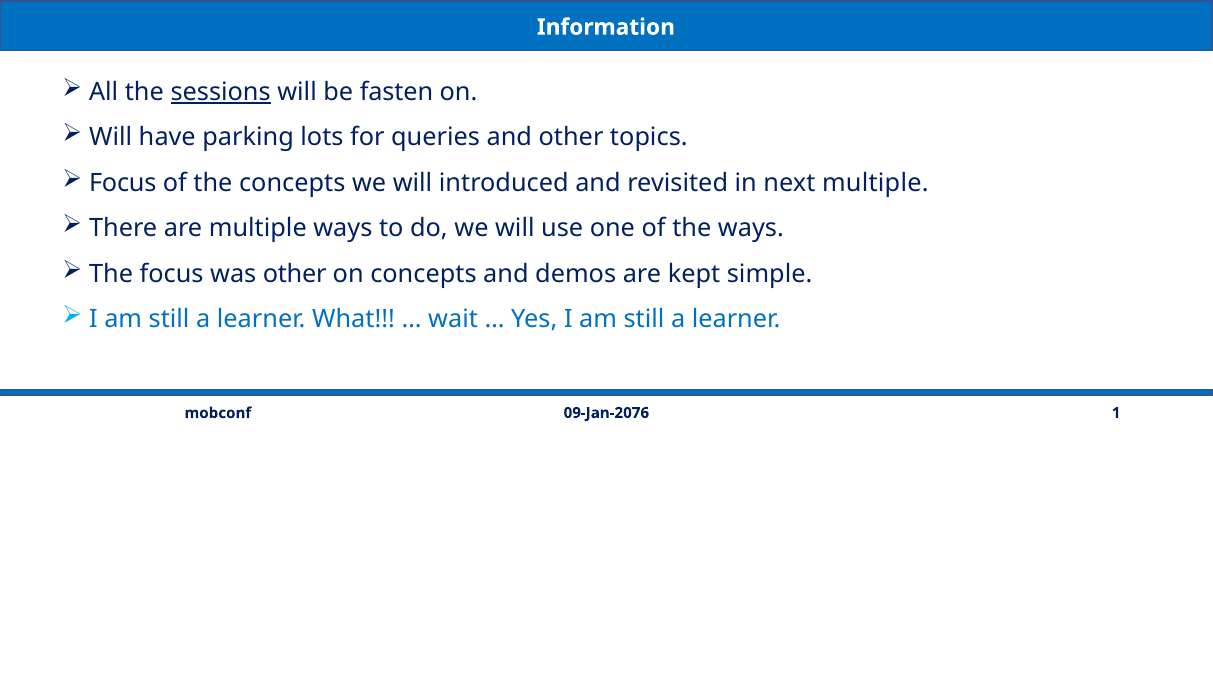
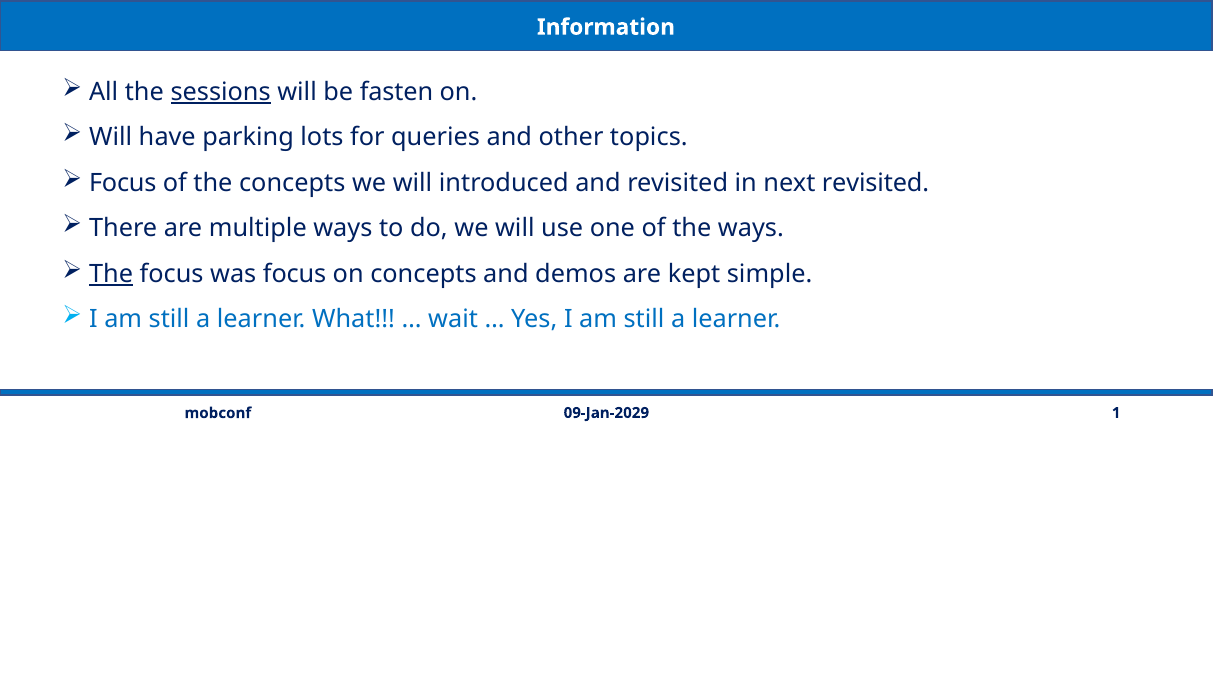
next multiple: multiple -> revisited
The at (111, 274) underline: none -> present
was other: other -> focus
09-Jan-2076: 09-Jan-2076 -> 09-Jan-2029
